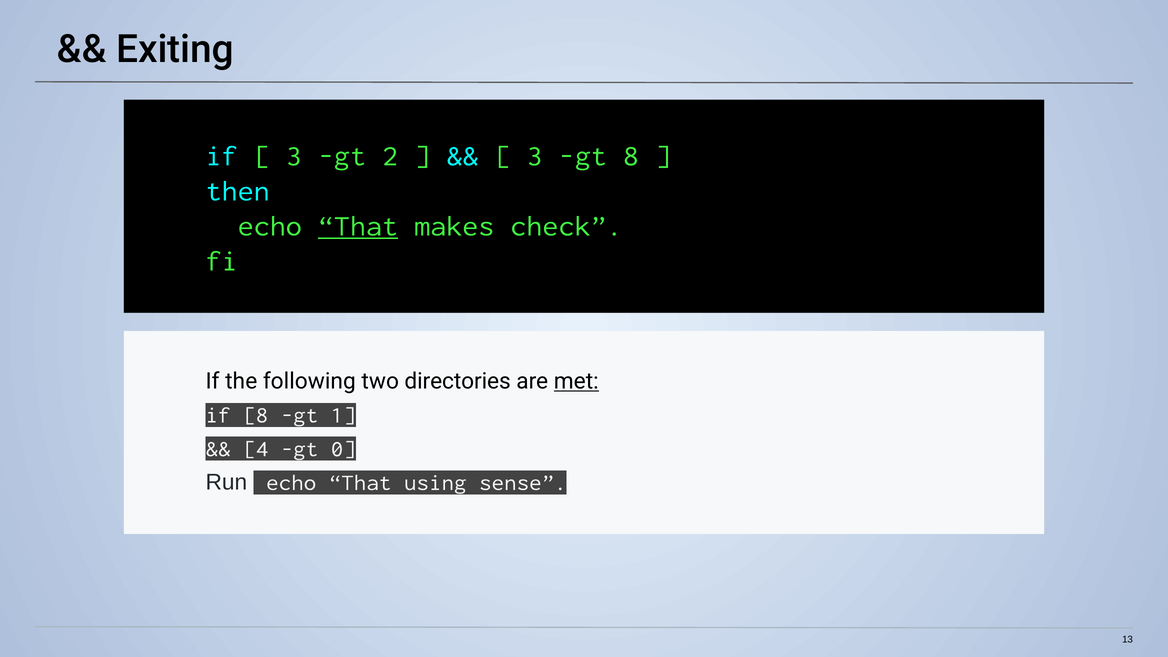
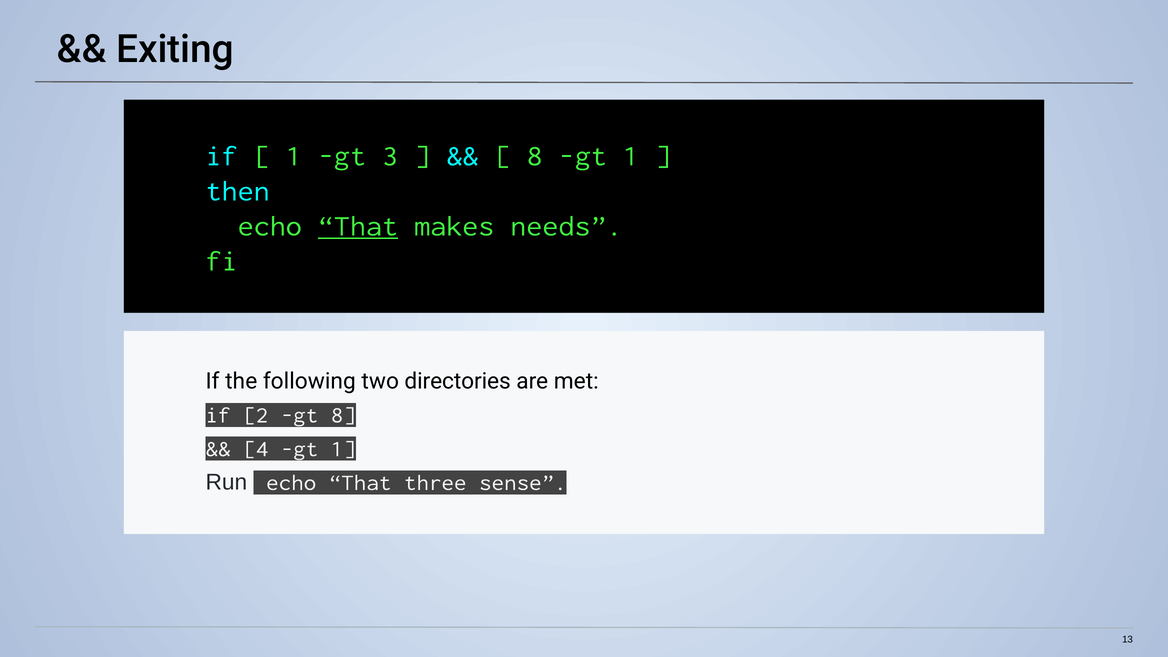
3 at (294, 156): 3 -> 1
2: 2 -> 3
3 at (535, 156): 3 -> 8
8 at (631, 156): 8 -> 1
check: check -> needs
met underline: present -> none
if 8: 8 -> 2
gt 1: 1 -> 8
4 gt 0: 0 -> 1
using: using -> three
